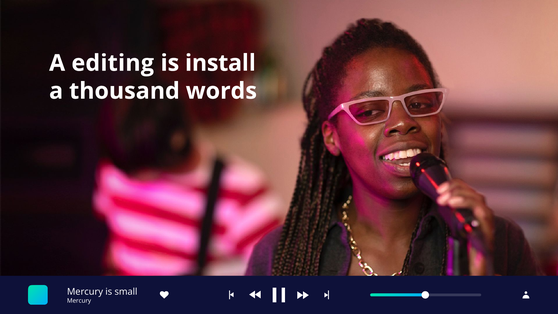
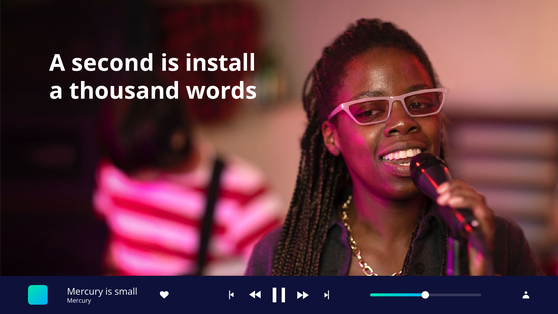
editing: editing -> second
